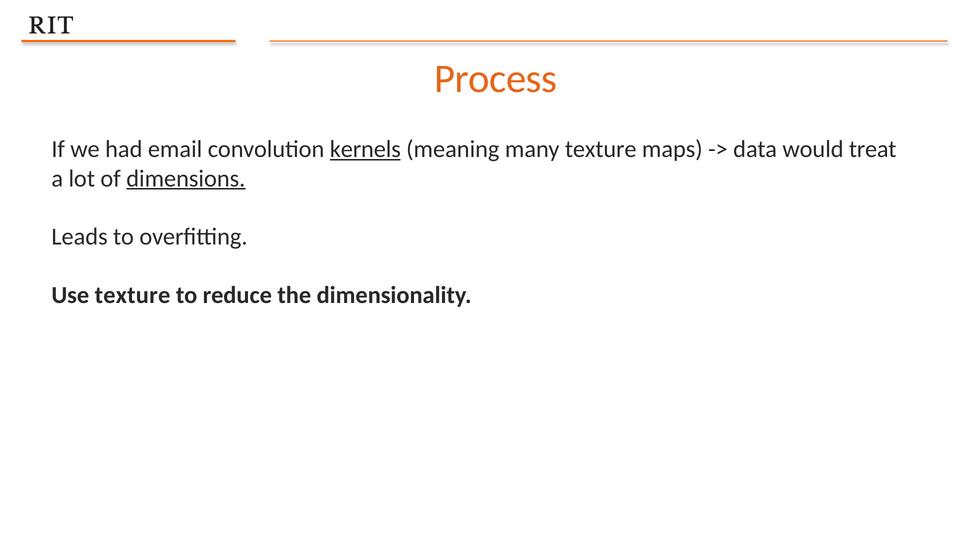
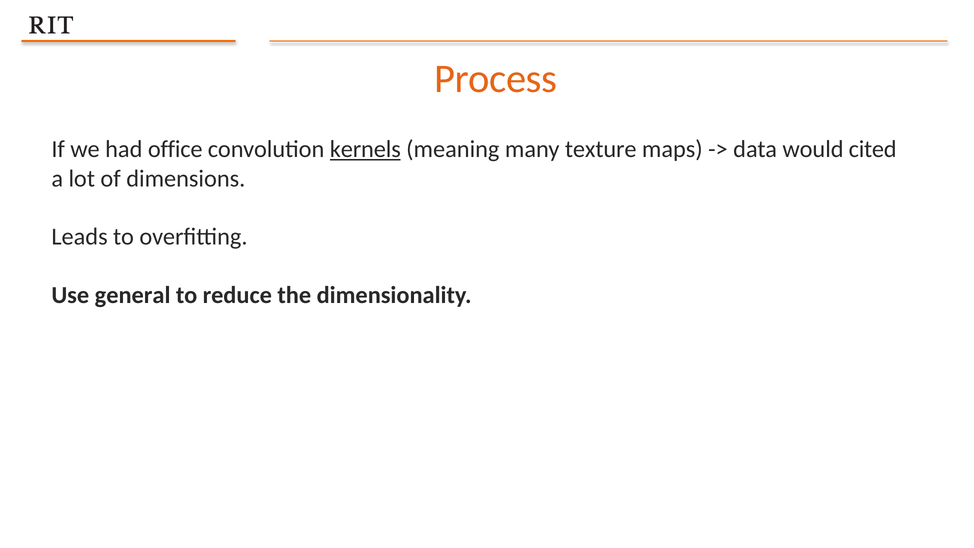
email: email -> office
treat: treat -> cited
dimensions underline: present -> none
Use texture: texture -> general
